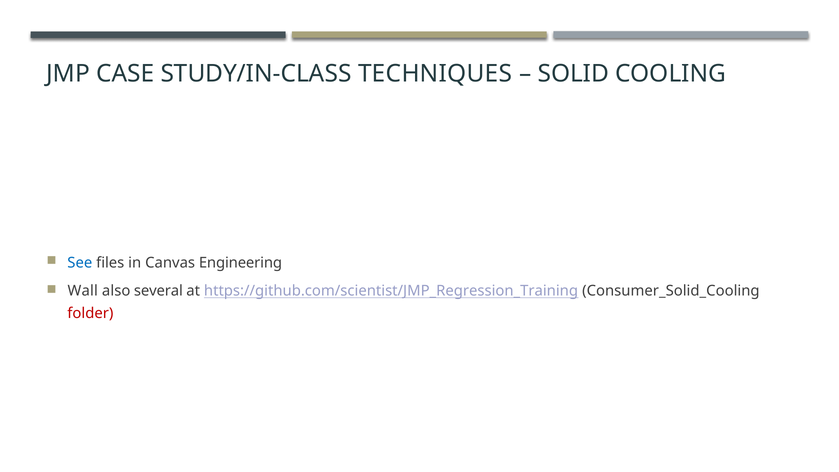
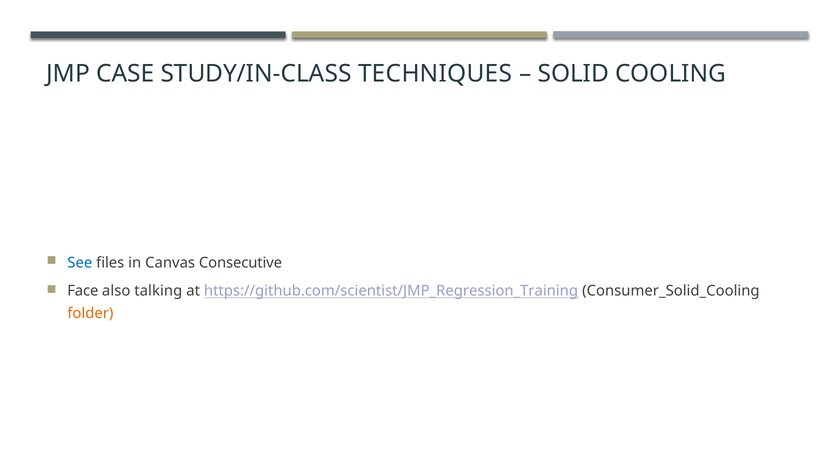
Engineering: Engineering -> Consecutive
Wall: Wall -> Face
several: several -> talking
folder colour: red -> orange
